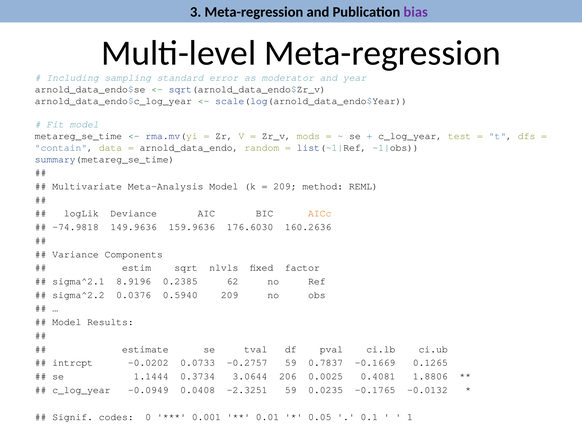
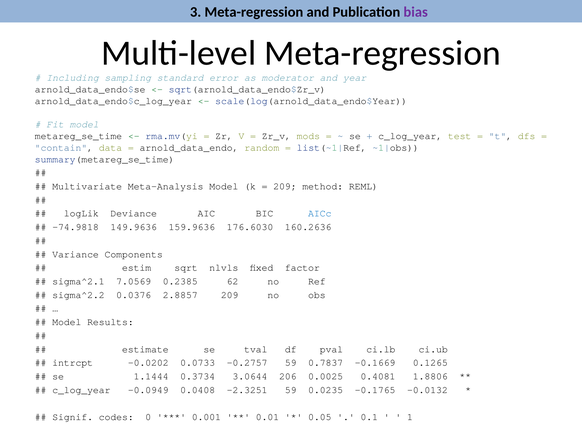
AICc colour: orange -> blue
8.9196: 8.9196 -> 7.0569
0.5940: 0.5940 -> 2.8857
